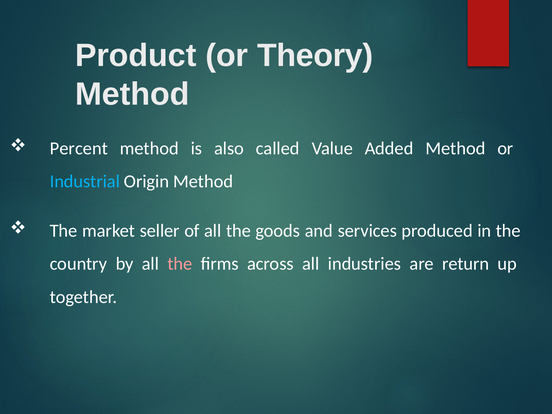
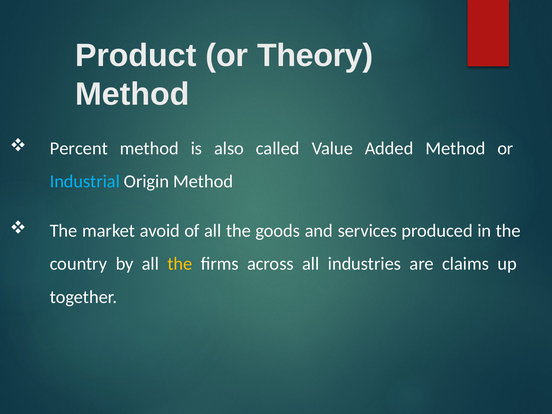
seller: seller -> avoid
the at (180, 264) colour: pink -> yellow
return: return -> claims
